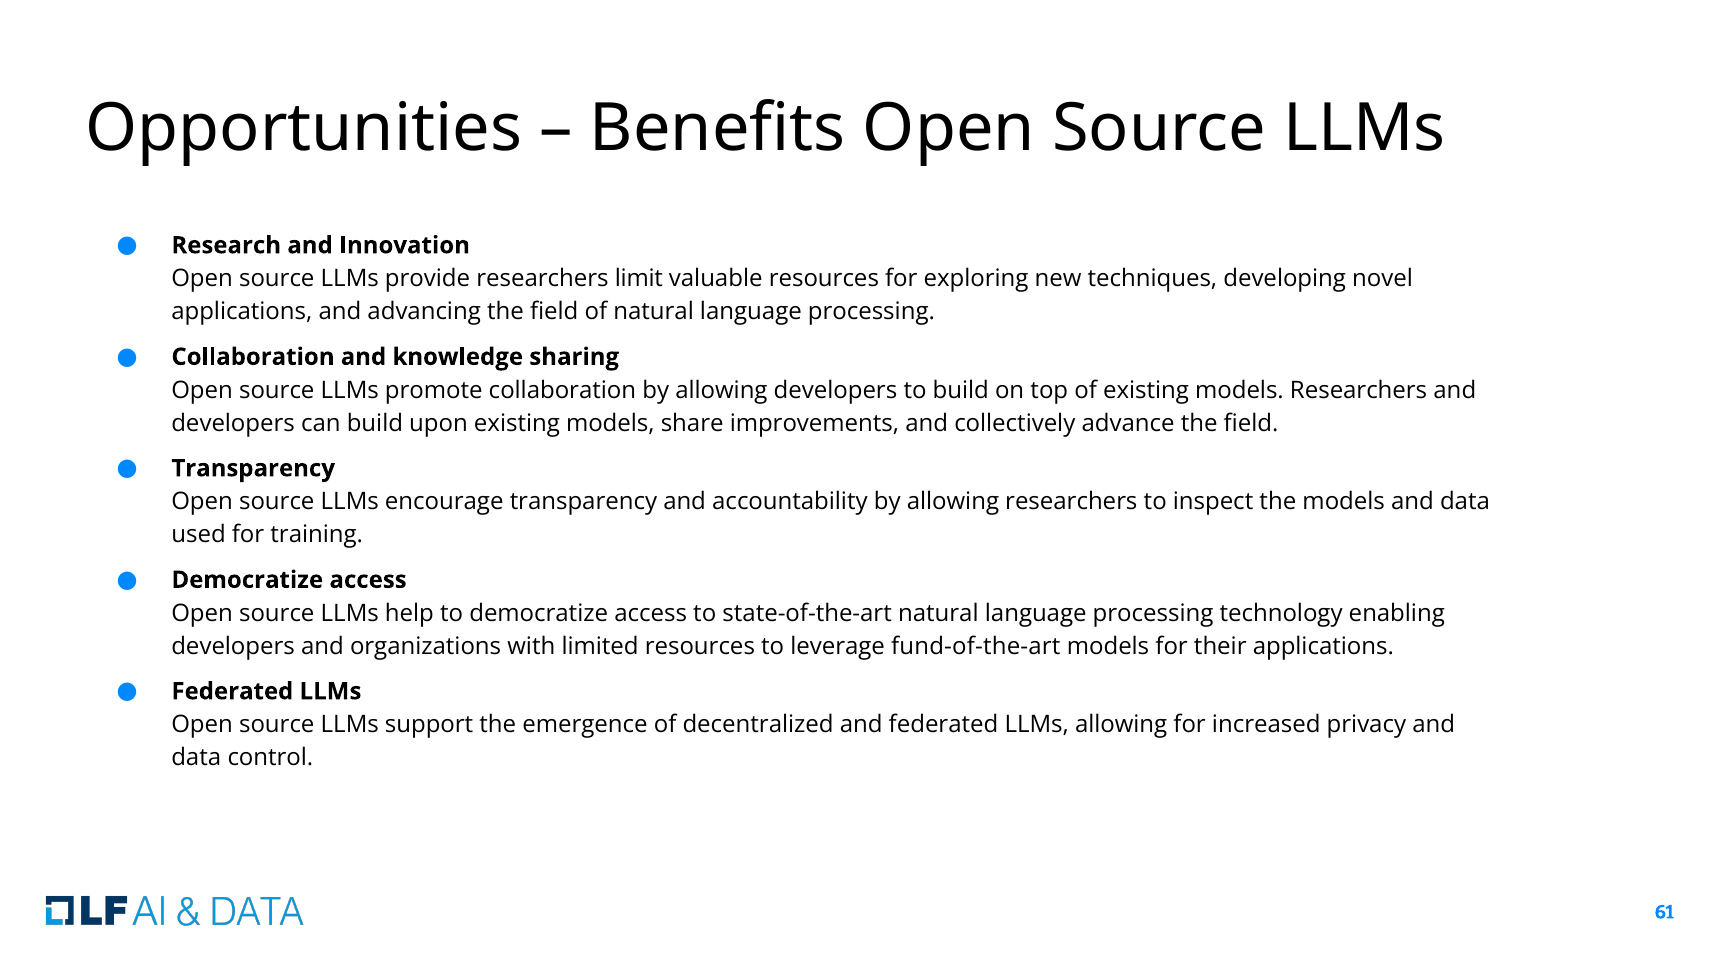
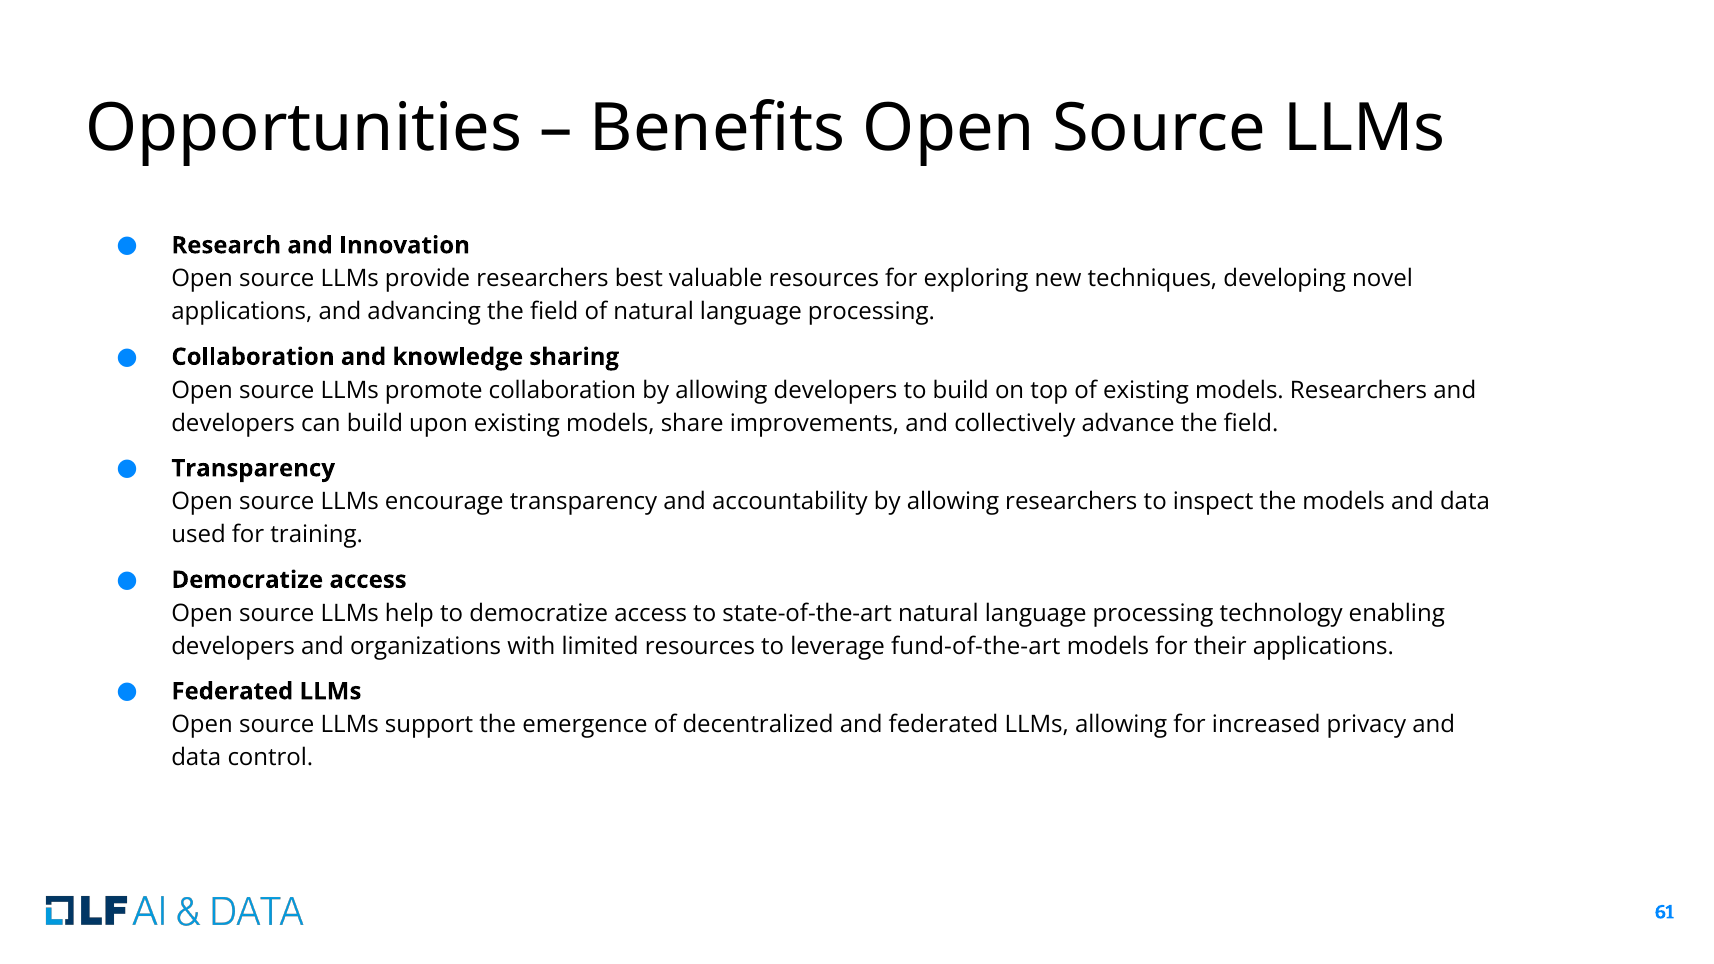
limit: limit -> best
